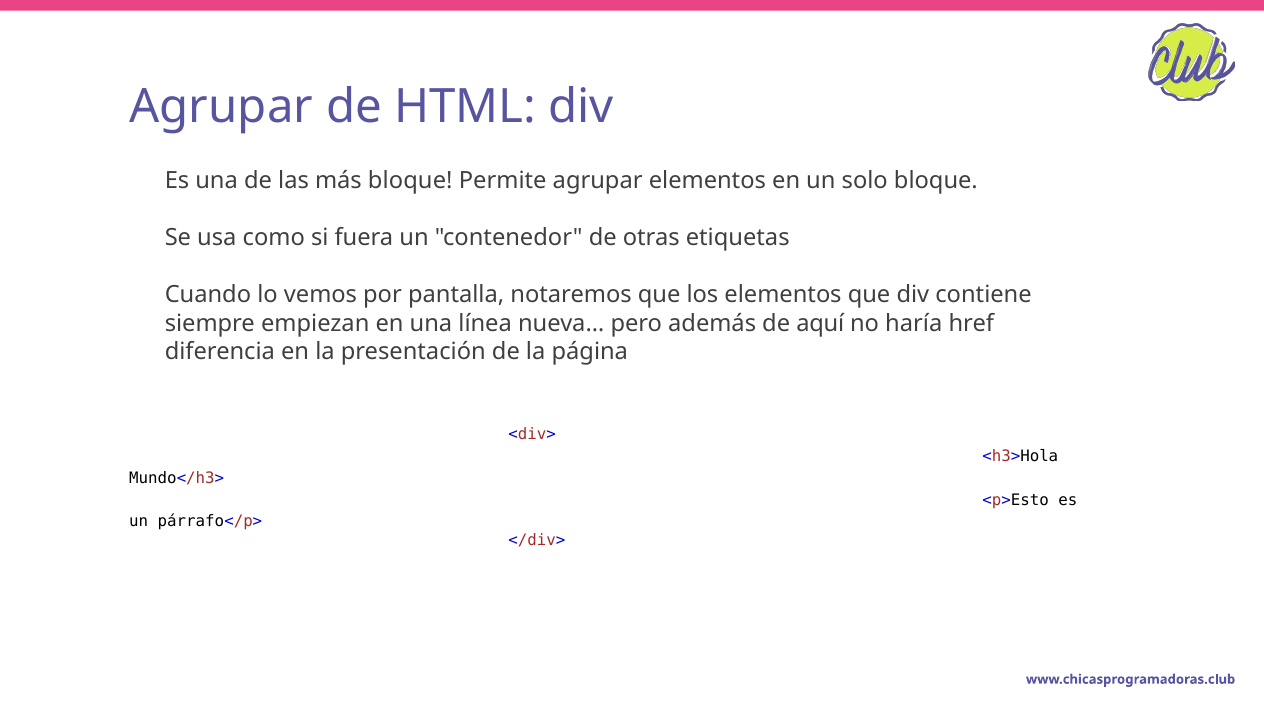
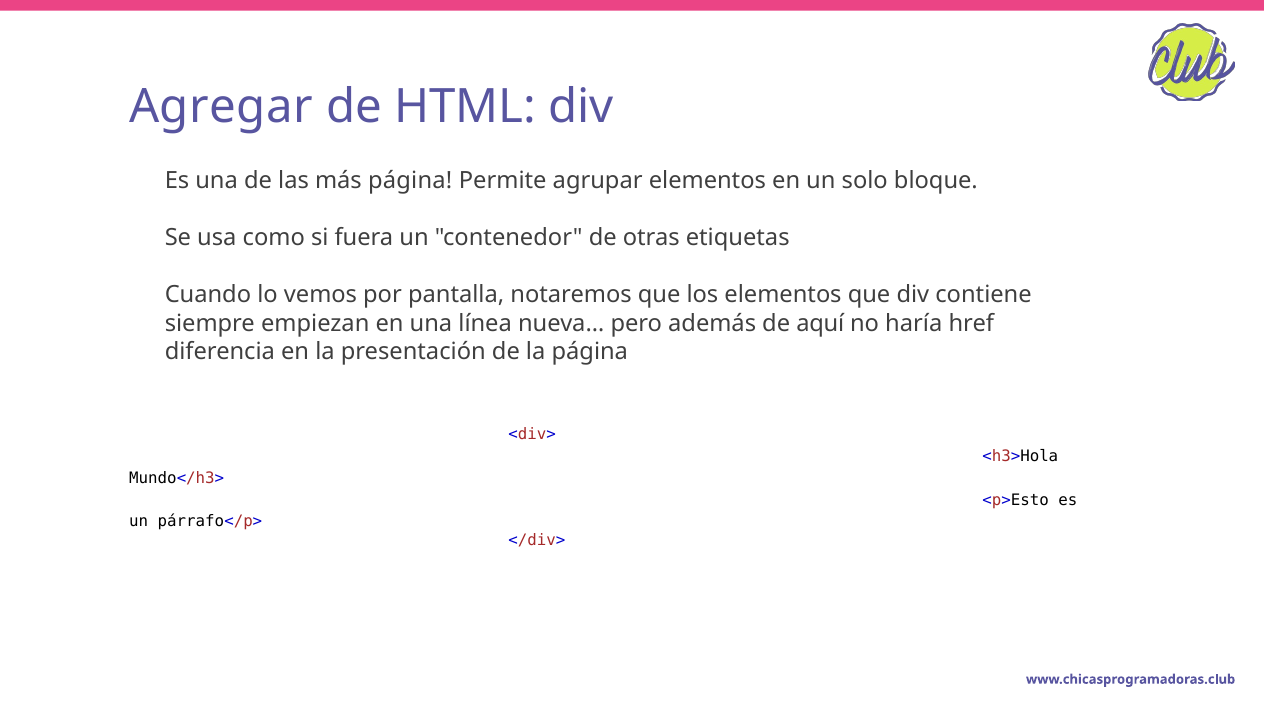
Agrupar at (221, 107): Agrupar -> Agregar
más bloque: bloque -> página
